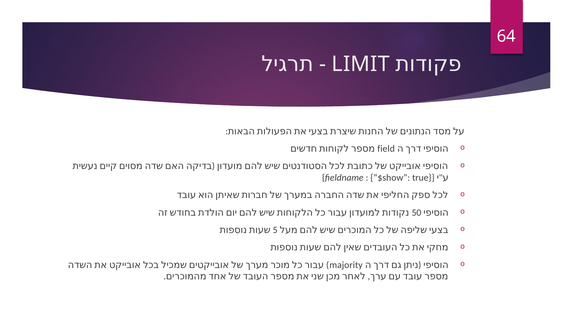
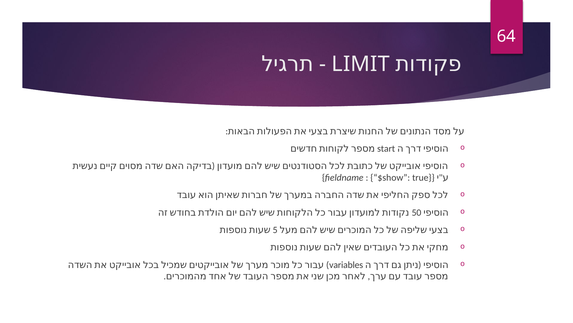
field: field -> start
majority: majority -> variables
